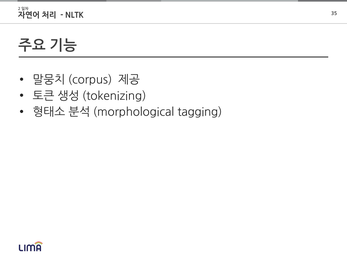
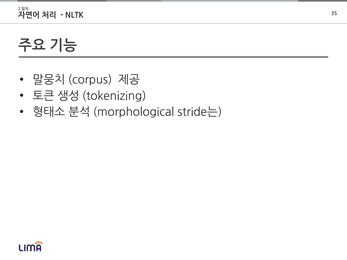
tagging: tagging -> stride는
